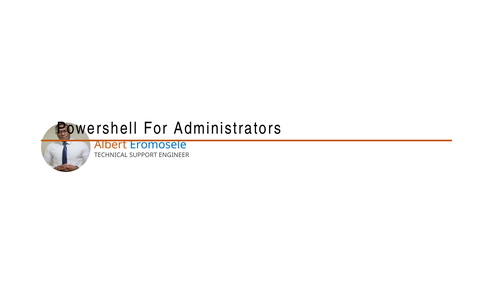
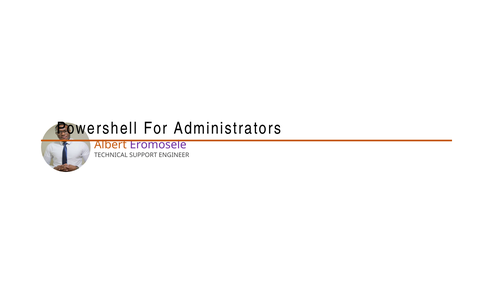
Eromosele colour: blue -> purple
